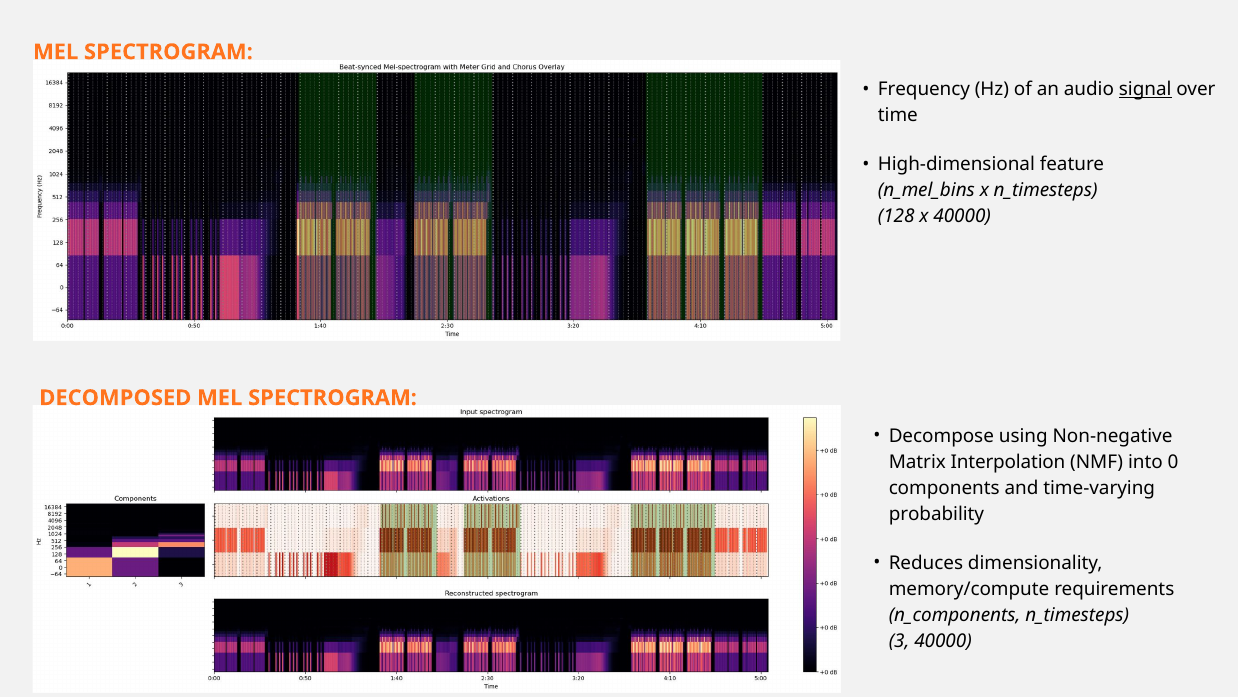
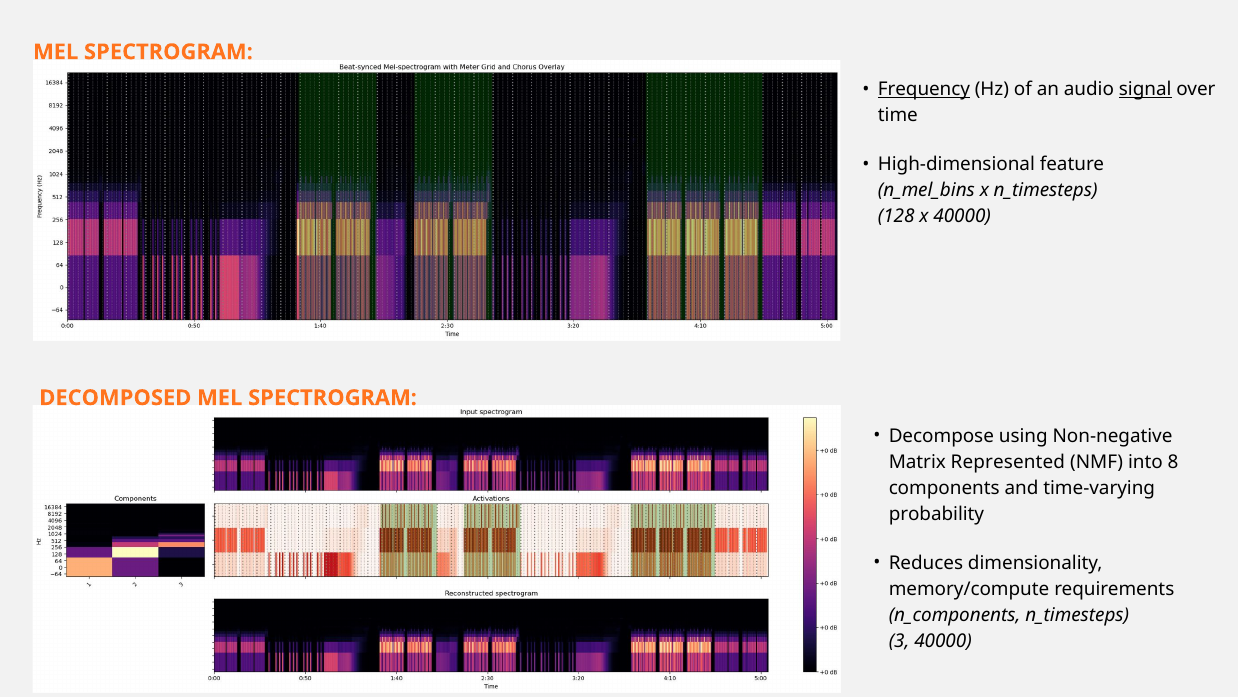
Frequency underline: none -> present
Interpolation: Interpolation -> Represented
0: 0 -> 8
